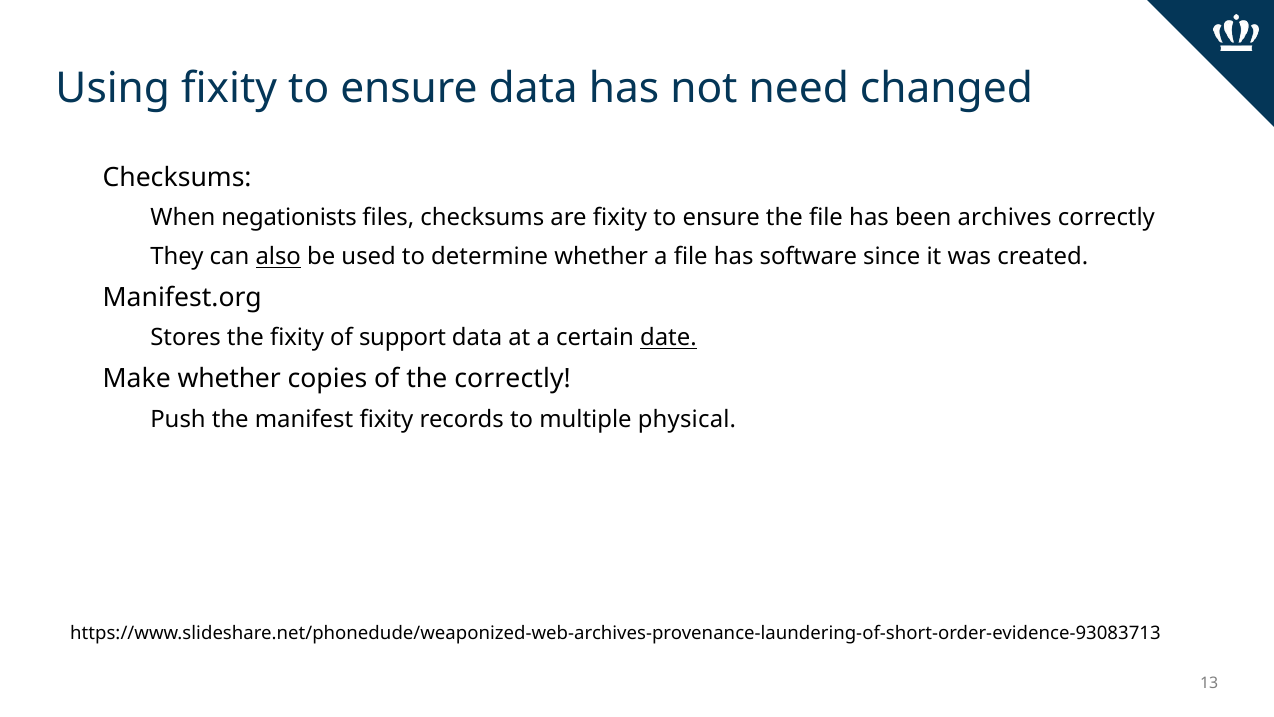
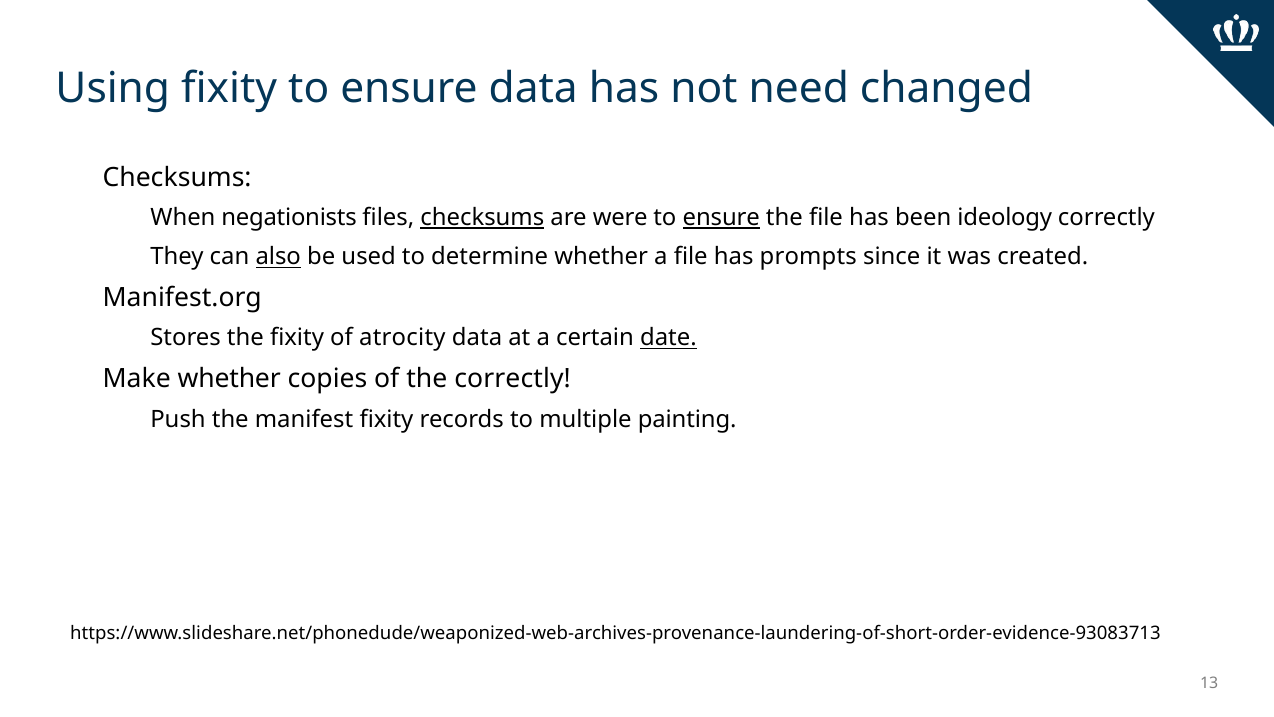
checksums underline: none -> present
are fixity: fixity -> were
ensure at (721, 218) underline: none -> present
archives: archives -> ideology
software: software -> prompts
support: support -> atrocity
physical: physical -> painting
